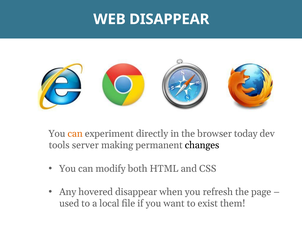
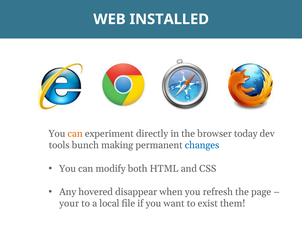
WEB DISAPPEAR: DISAPPEAR -> INSTALLED
server: server -> bunch
changes colour: black -> blue
used: used -> your
